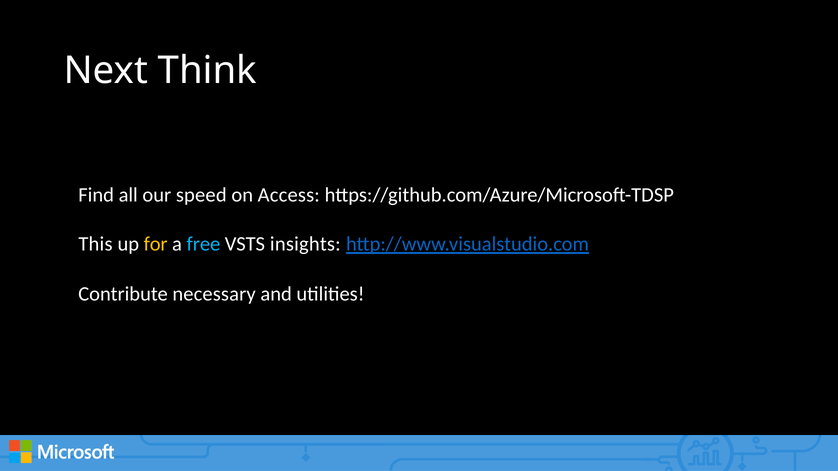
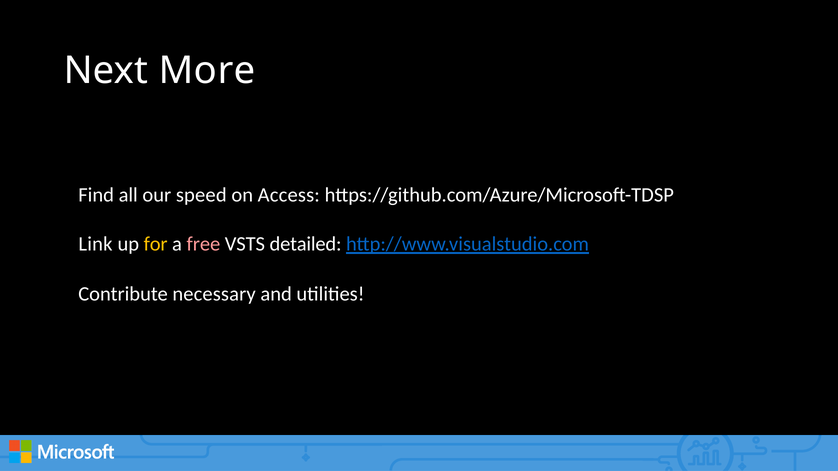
Think: Think -> More
This: This -> Link
free colour: light blue -> pink
insights: insights -> detailed
